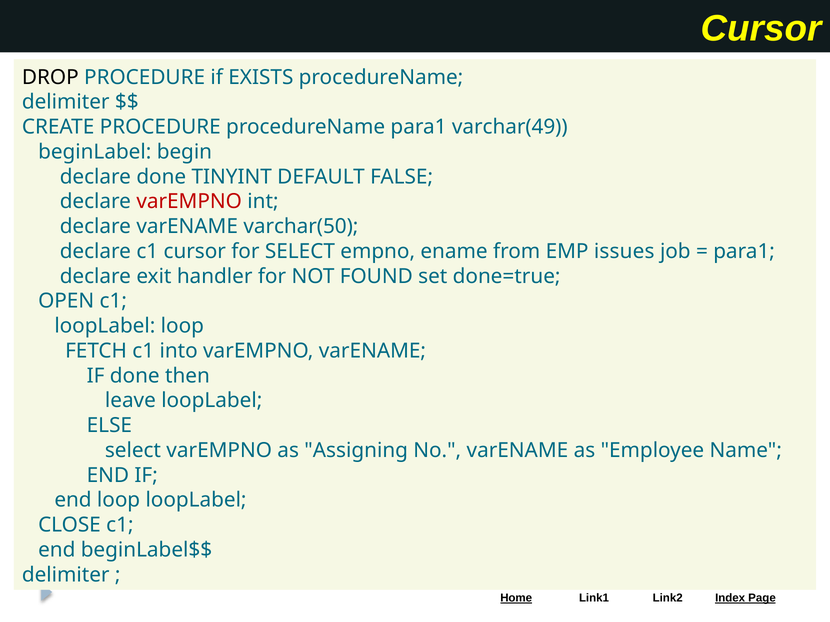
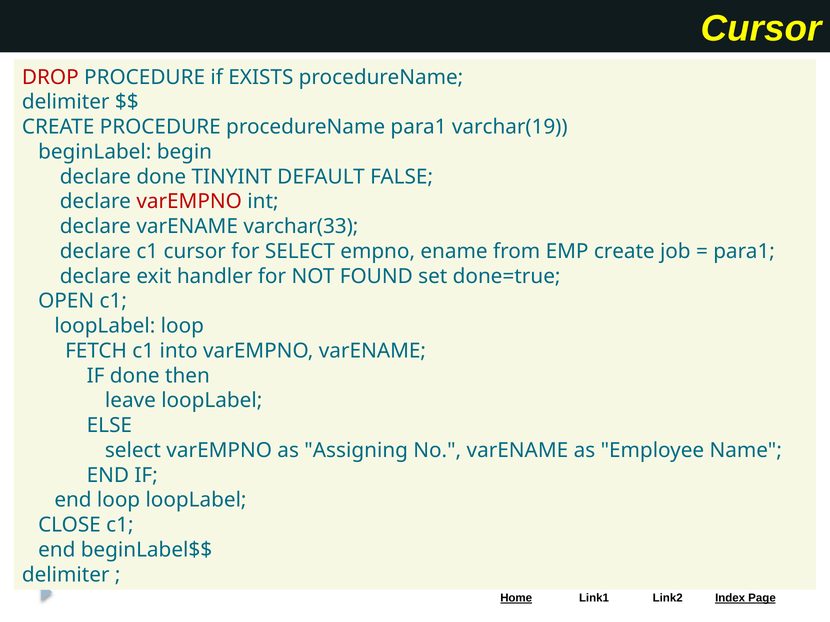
DROP colour: black -> red
varchar(49: varchar(49 -> varchar(19
varchar(50: varchar(50 -> varchar(33
EMP issues: issues -> create
